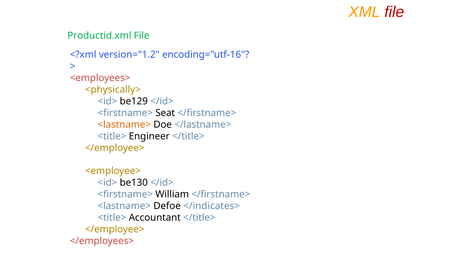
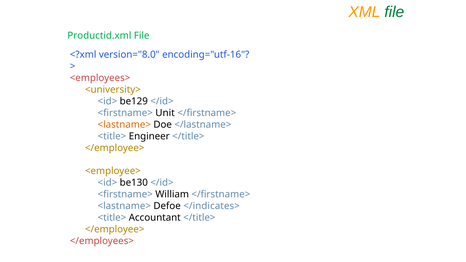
file at (394, 12) colour: red -> green
version="1.2: version="1.2 -> version="8.0
<physically>: <physically> -> <university>
Seat: Seat -> Unit
